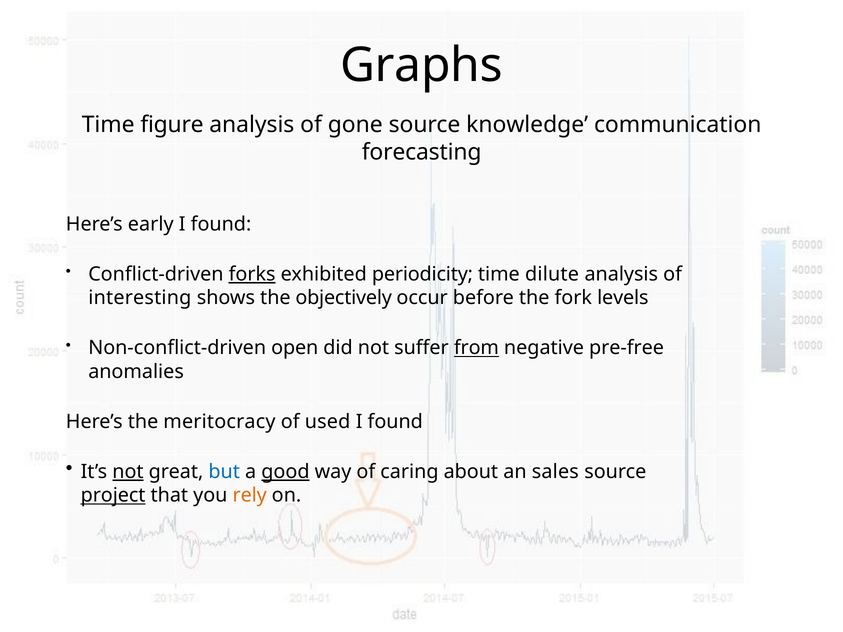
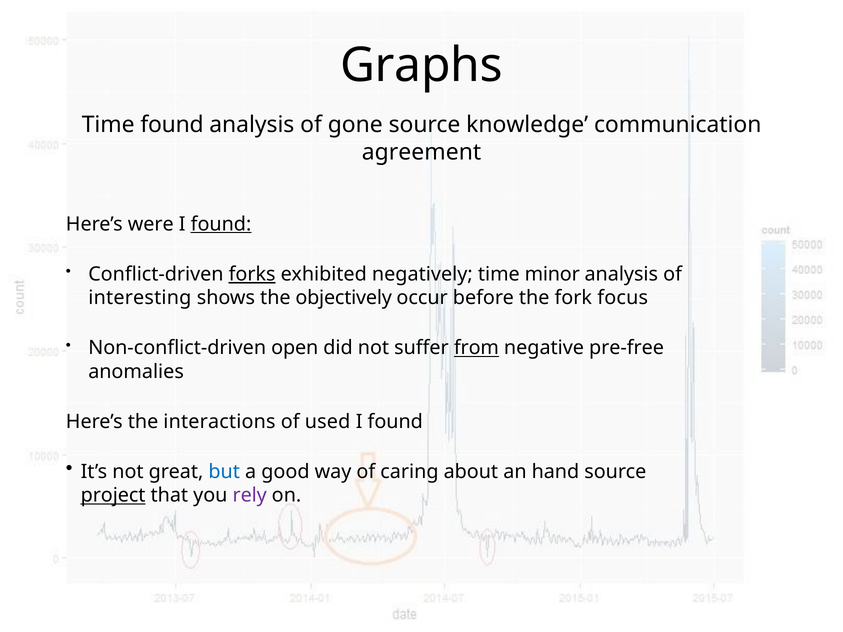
Time figure: figure -> found
forecasting: forecasting -> agreement
early: early -> were
found at (221, 224) underline: none -> present
periodicity: periodicity -> negatively
dilute: dilute -> minor
levels: levels -> focus
meritocracy: meritocracy -> interactions
not at (128, 472) underline: present -> none
good underline: present -> none
sales: sales -> hand
rely colour: orange -> purple
